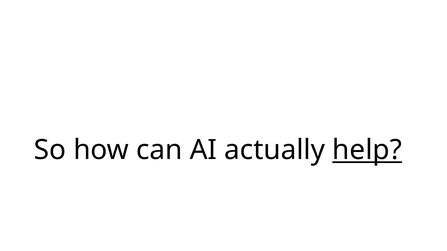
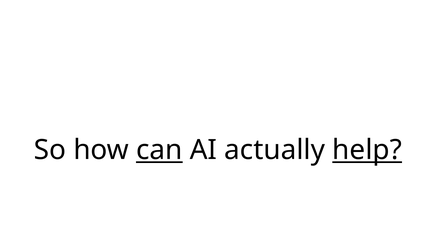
can underline: none -> present
